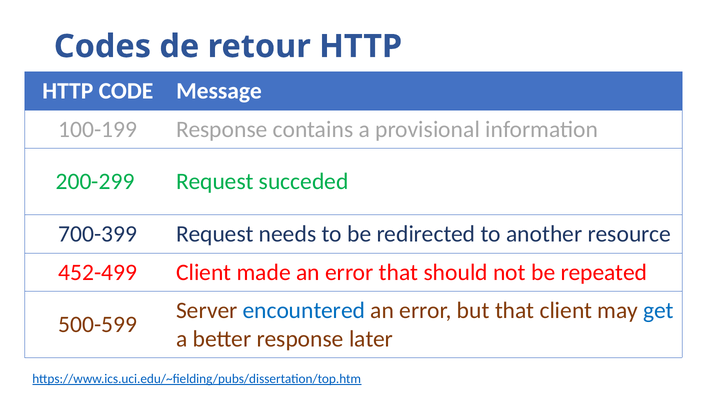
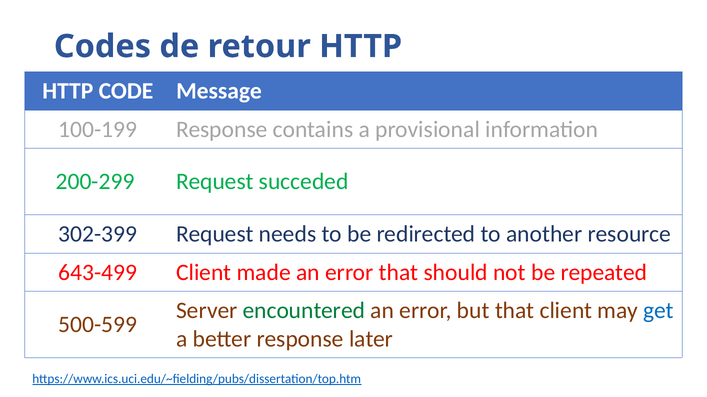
700-399: 700-399 -> 302-399
452-499: 452-499 -> 643-499
encountered colour: blue -> green
